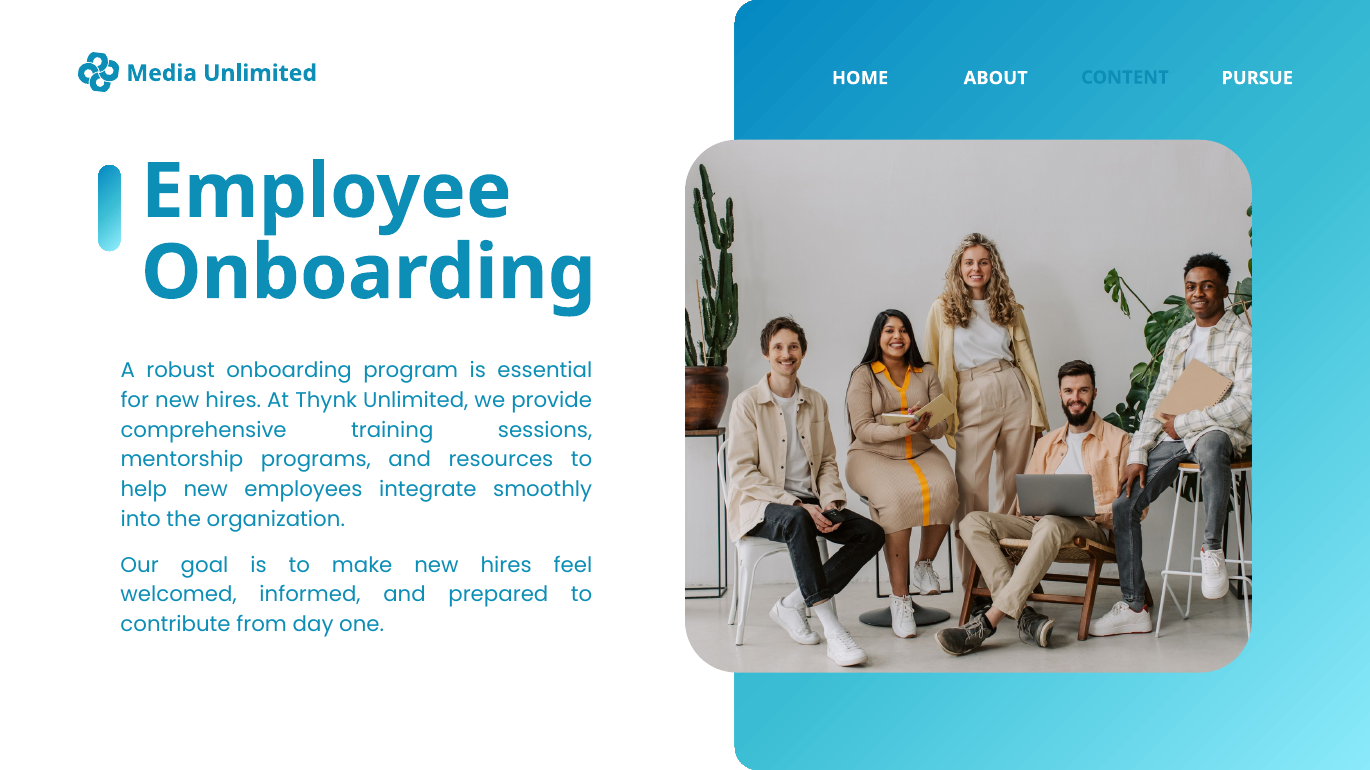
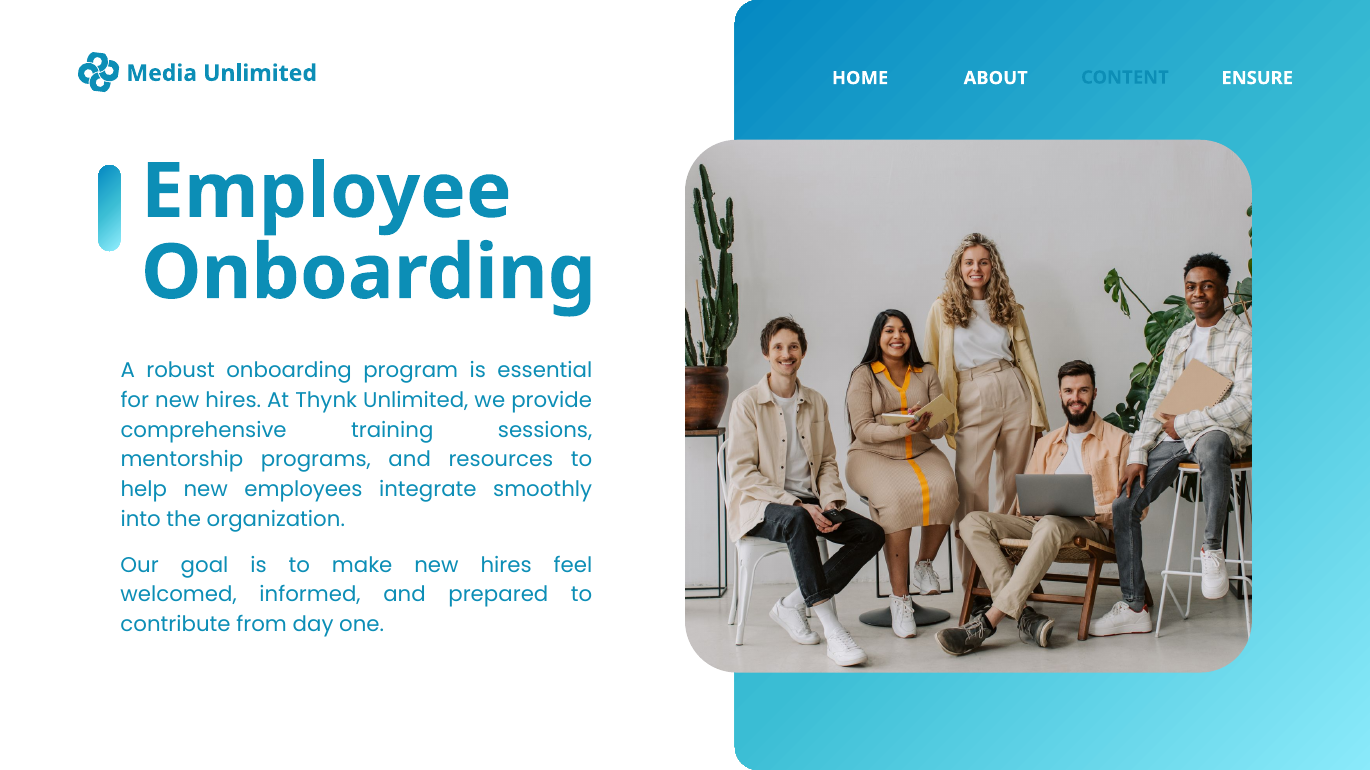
PURSUE: PURSUE -> ENSURE
